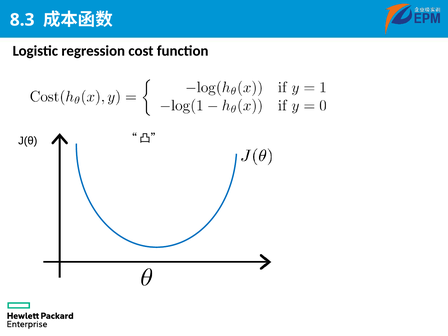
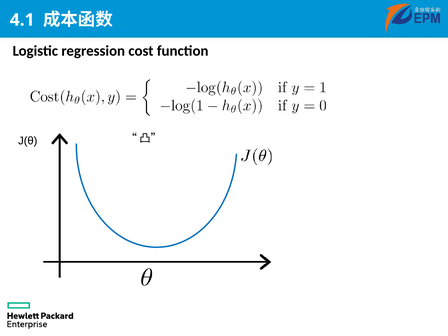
8.3: 8.3 -> 4.1
